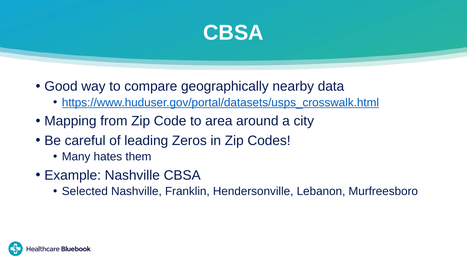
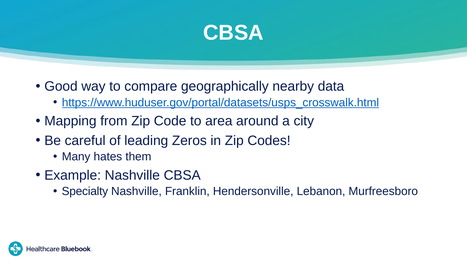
Selected: Selected -> Specialty
